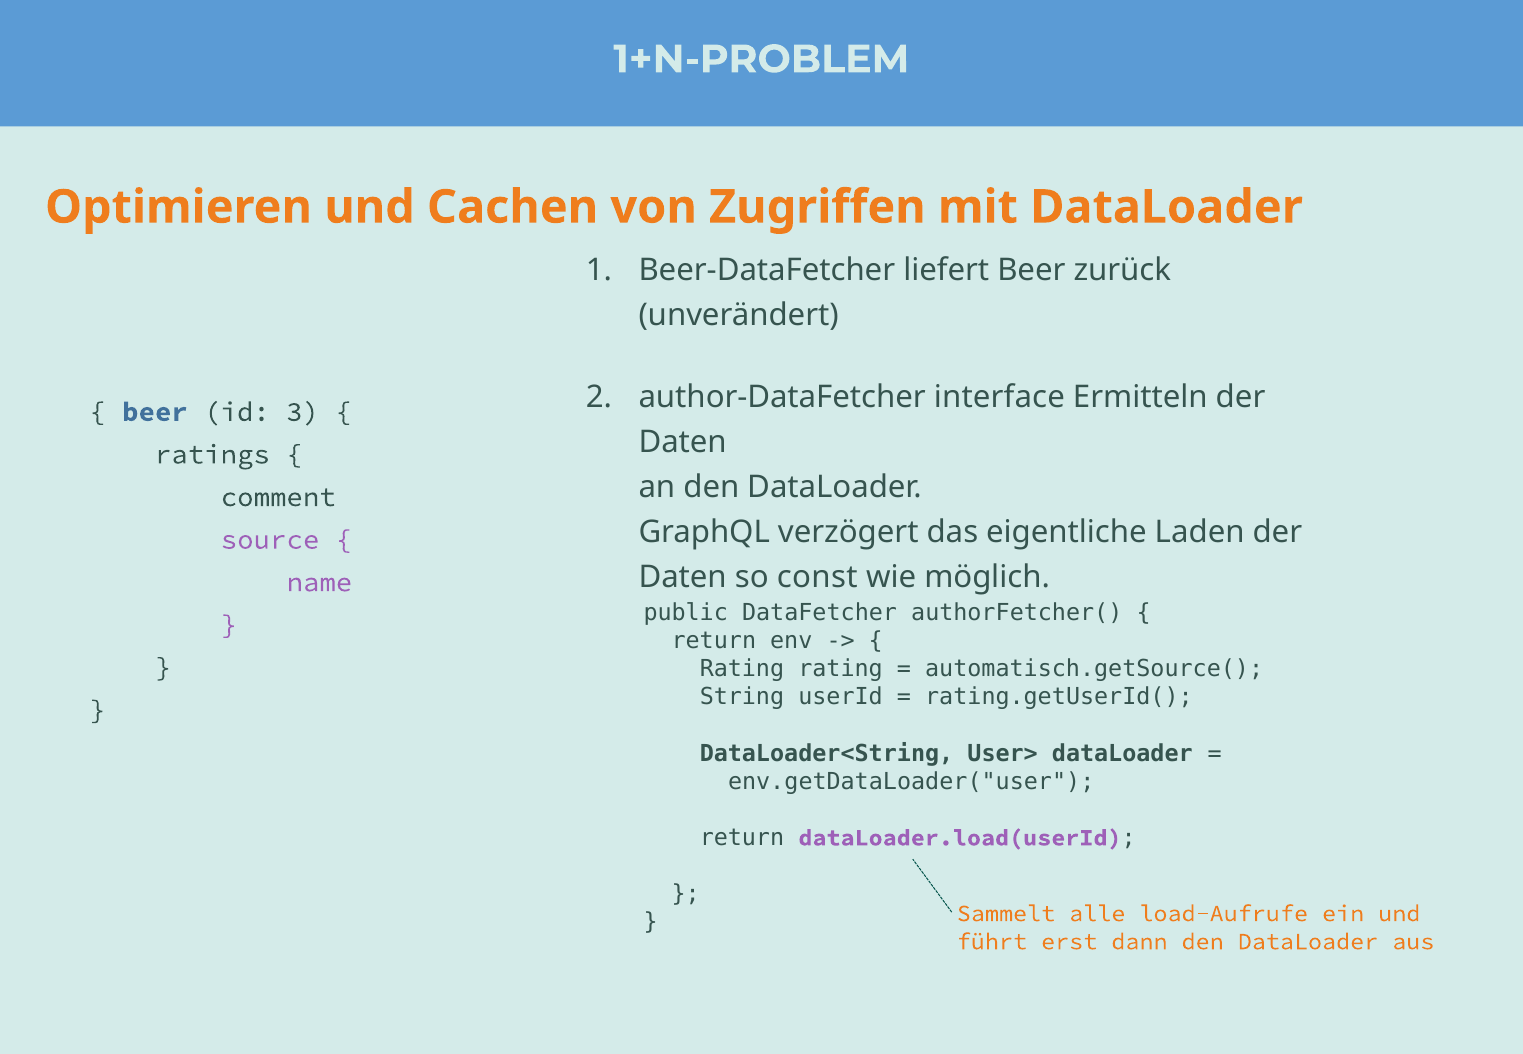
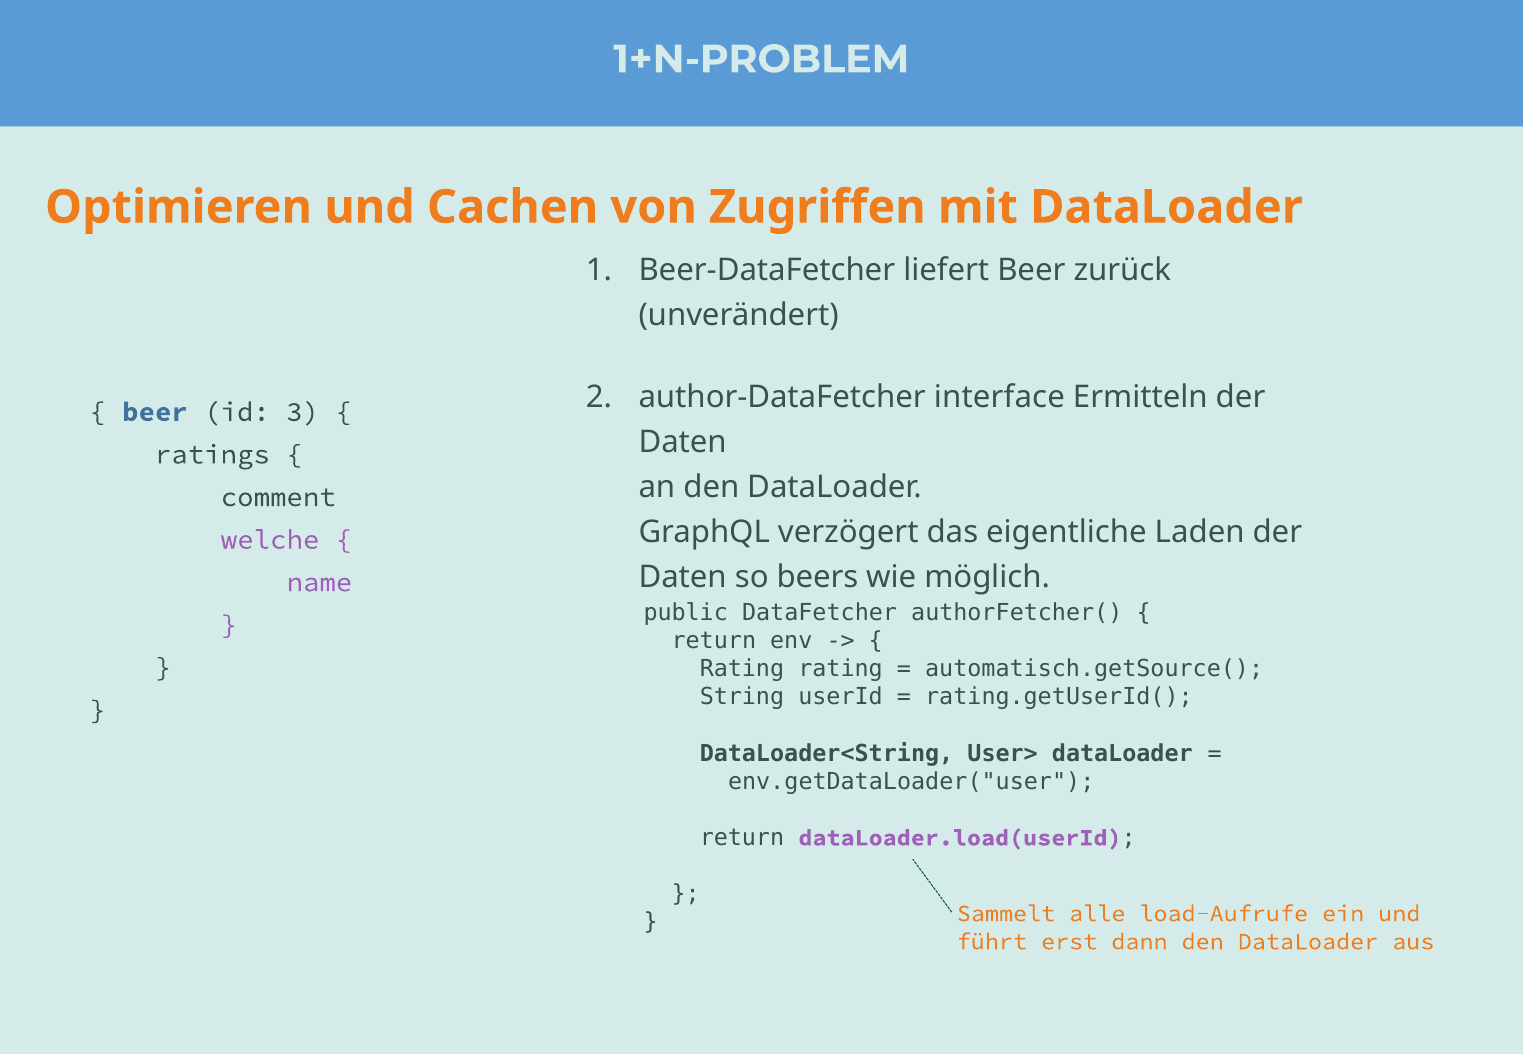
source: source -> welche
const: const -> beers
